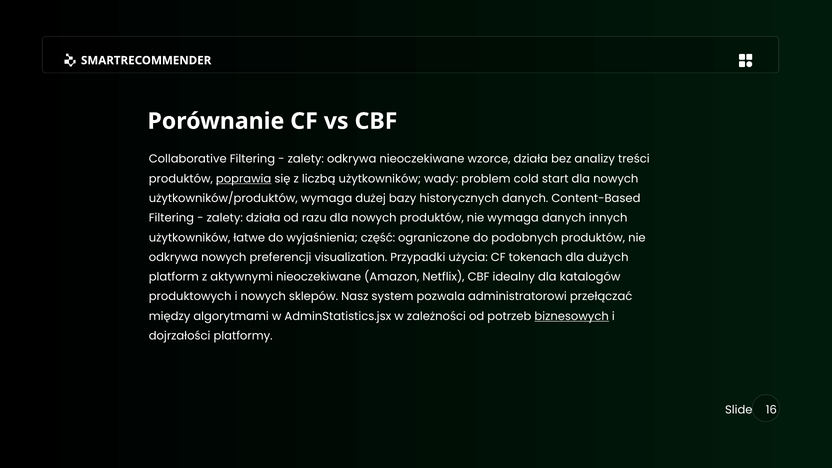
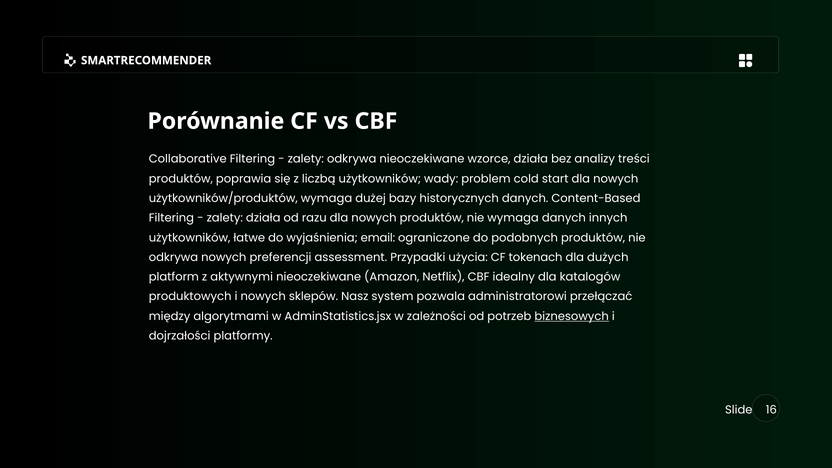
poprawia underline: present -> none
część: część -> email
visualization: visualization -> assessment
